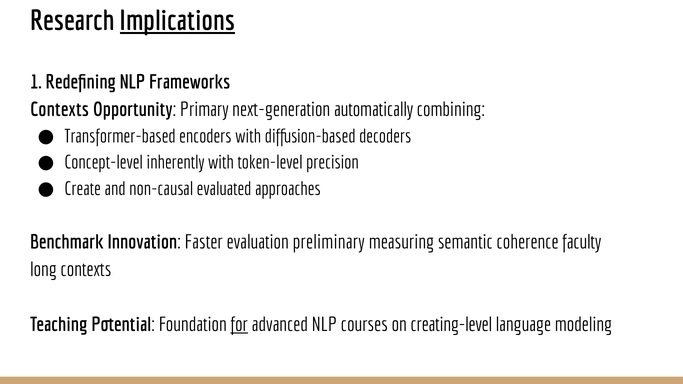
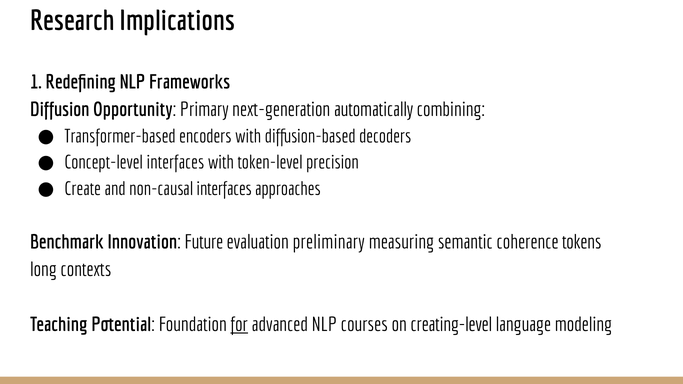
Implications underline: present -> none
Contexts at (60, 110): Contexts -> Diffusion
Concept-level inherently: inherently -> interfaces
non-causal evaluated: evaluated -> interfaces
Faster: Faster -> Future
faculty: faculty -> tokens
